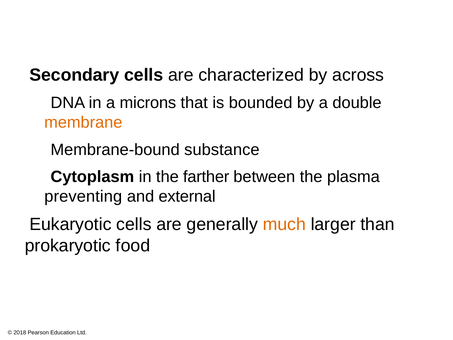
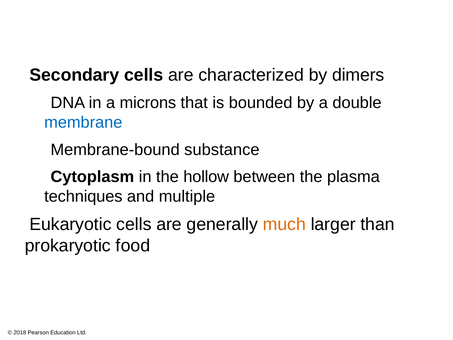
across: across -> dimers
membrane colour: orange -> blue
farther: farther -> hollow
preventing: preventing -> techniques
external: external -> multiple
